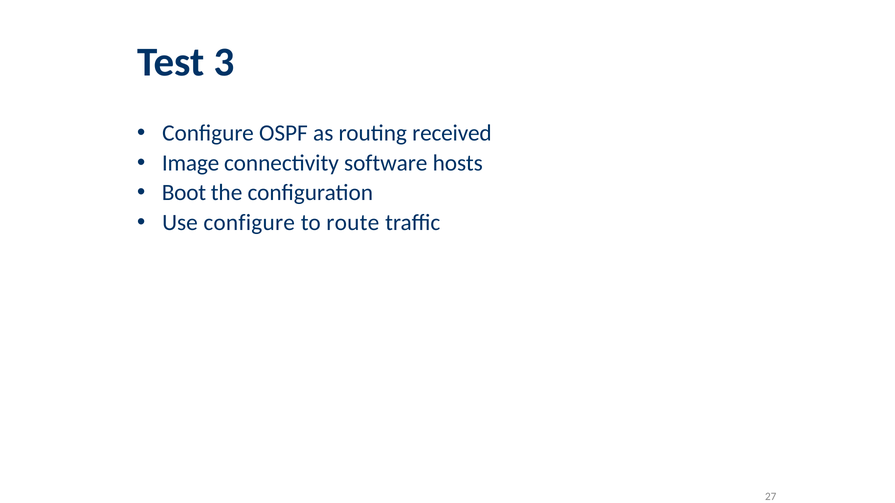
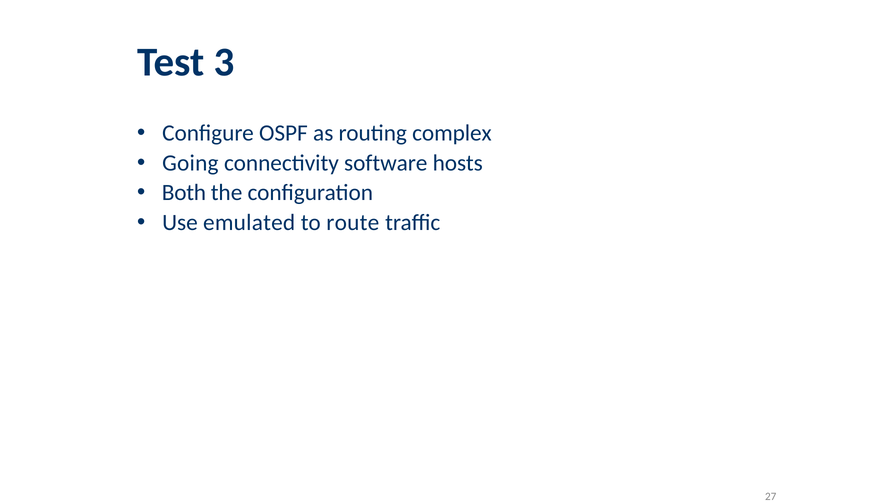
received: received -> complex
Image: Image -> Going
Boot: Boot -> Both
Use configure: configure -> emulated
